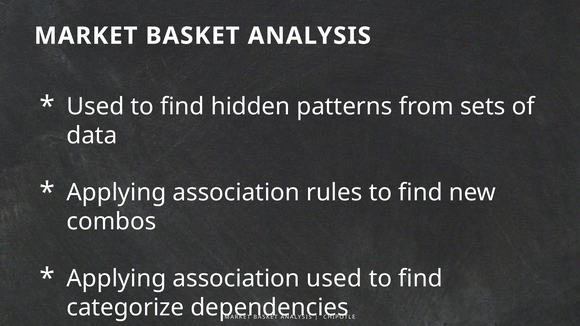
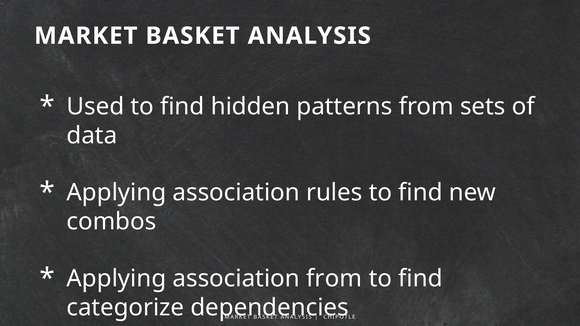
association used: used -> from
